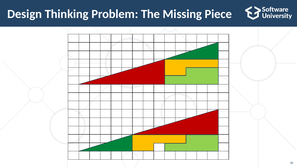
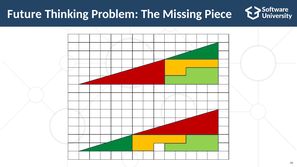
Design: Design -> Future
